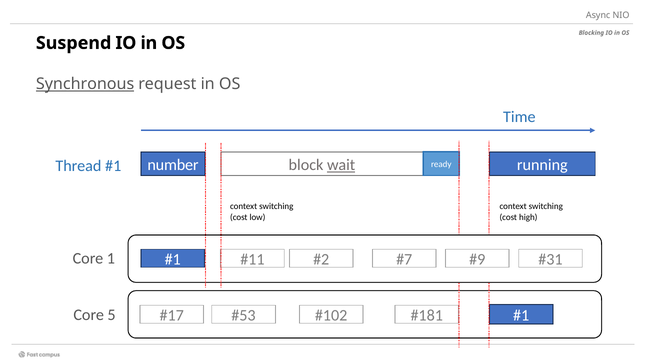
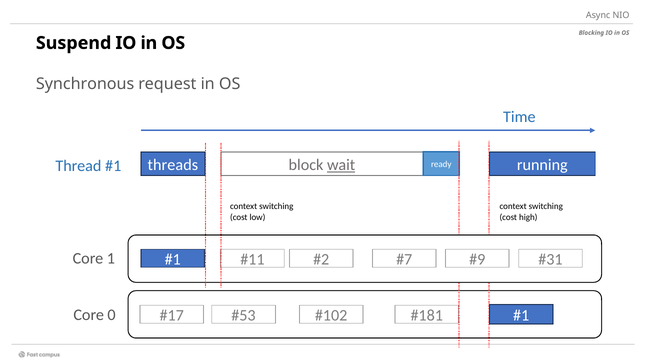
Synchronous underline: present -> none
number: number -> threads
5: 5 -> 0
